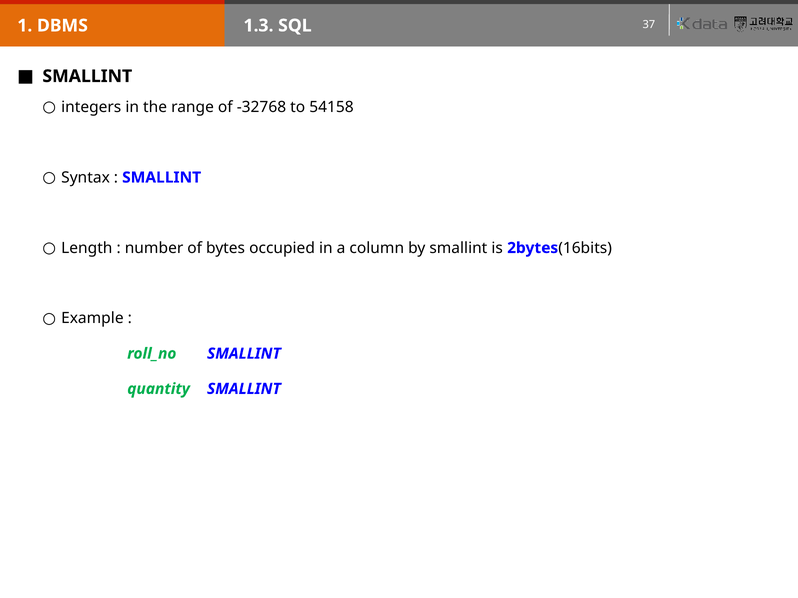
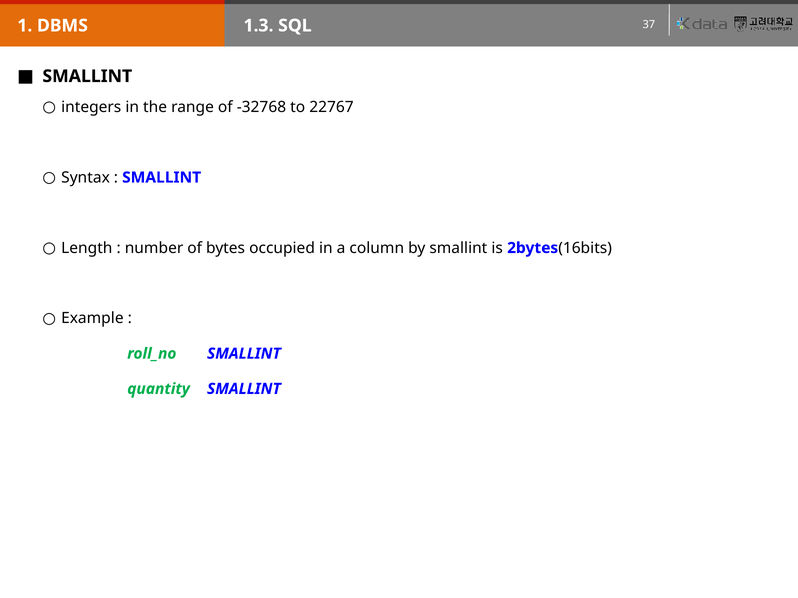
54158: 54158 -> 22767
